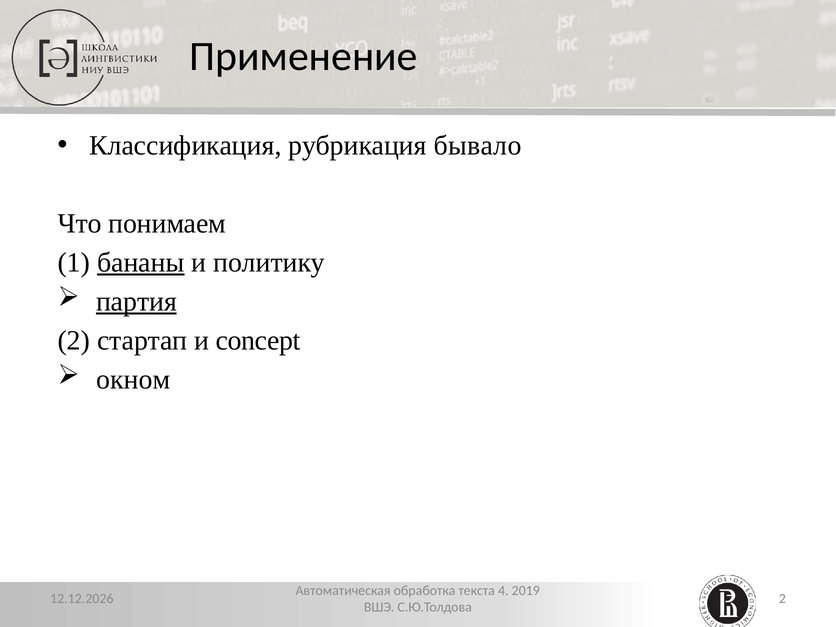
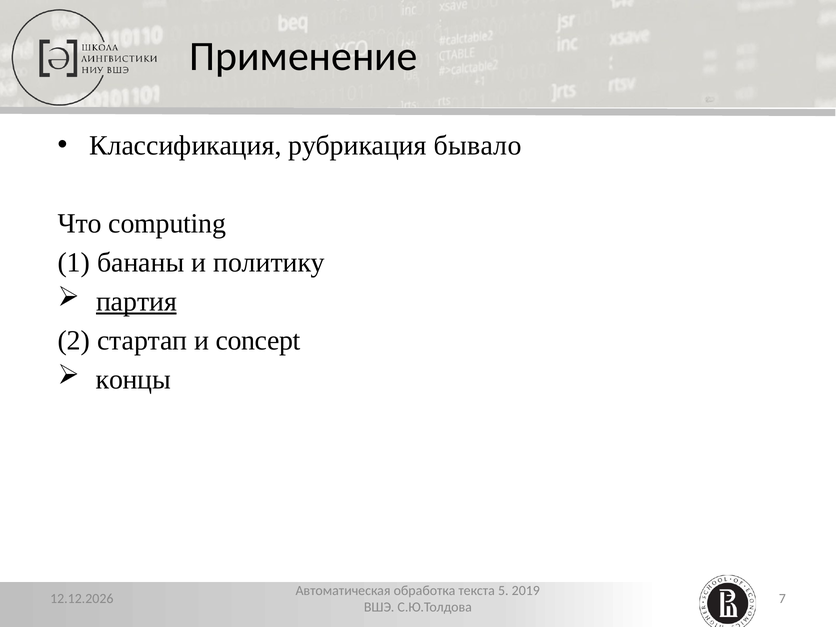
понимаем: понимаем -> computing
бананы underline: present -> none
окном: окном -> концы
4: 4 -> 5
2 at (782, 599): 2 -> 7
